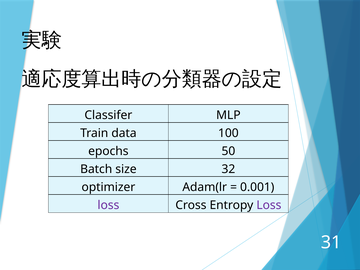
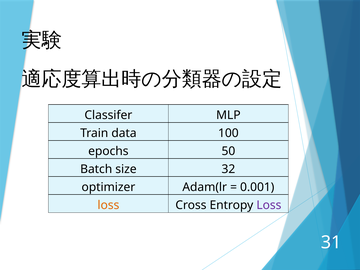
loss at (108, 205) colour: purple -> orange
